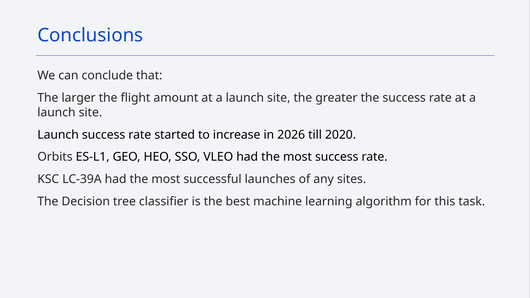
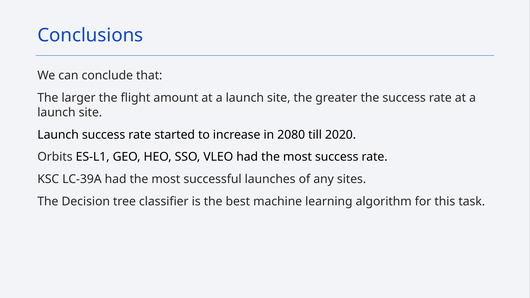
2026: 2026 -> 2080
